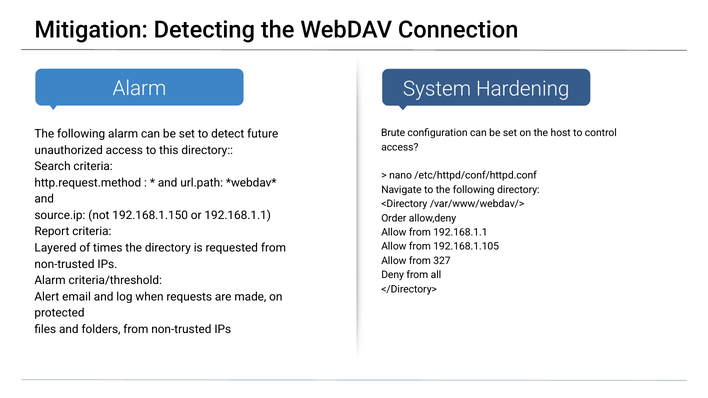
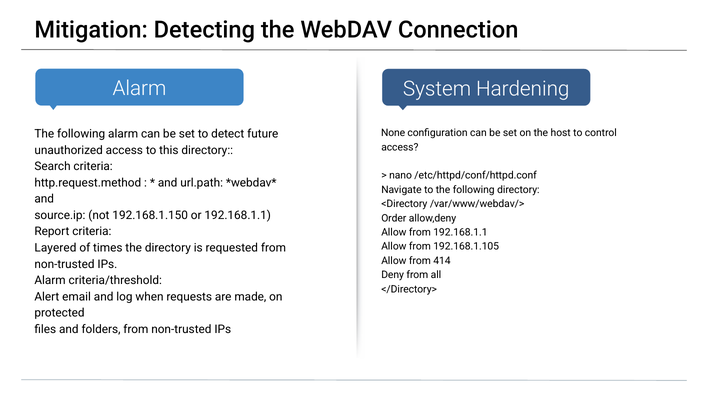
Brute: Brute -> None
327: 327 -> 414
